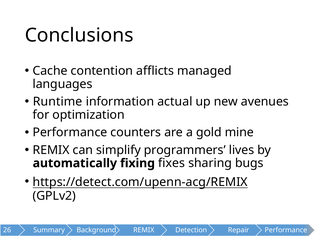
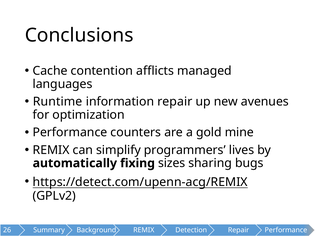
information actual: actual -> repair
fixes: fixes -> sizes
